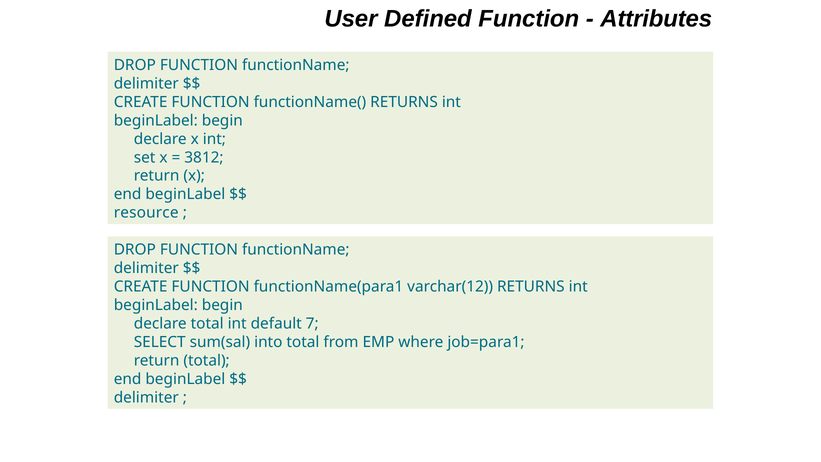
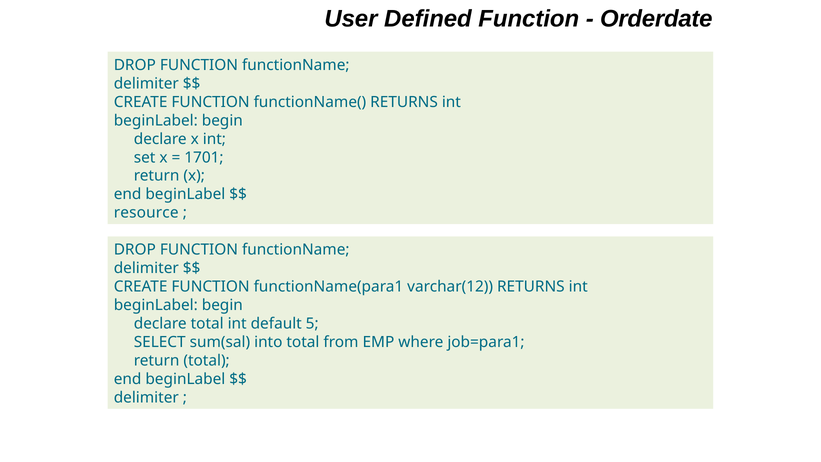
Attributes: Attributes -> Orderdate
3812: 3812 -> 1701
7: 7 -> 5
